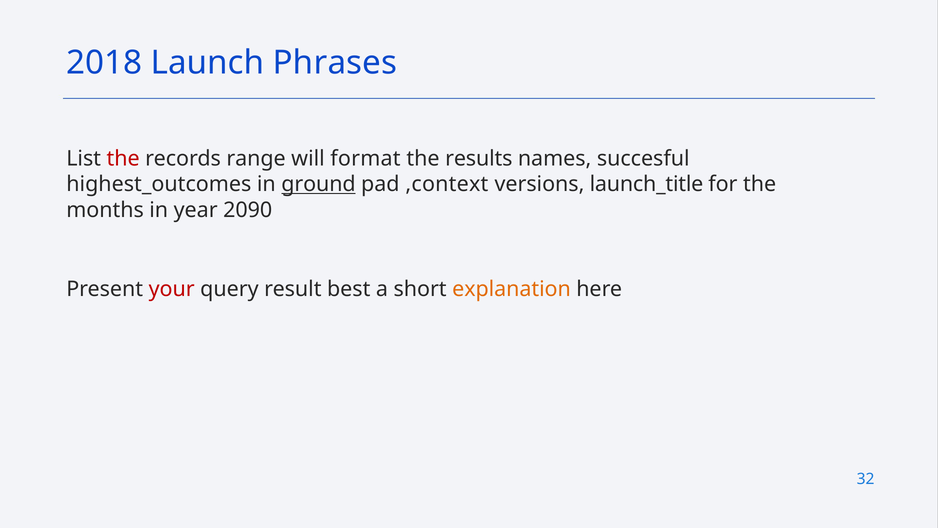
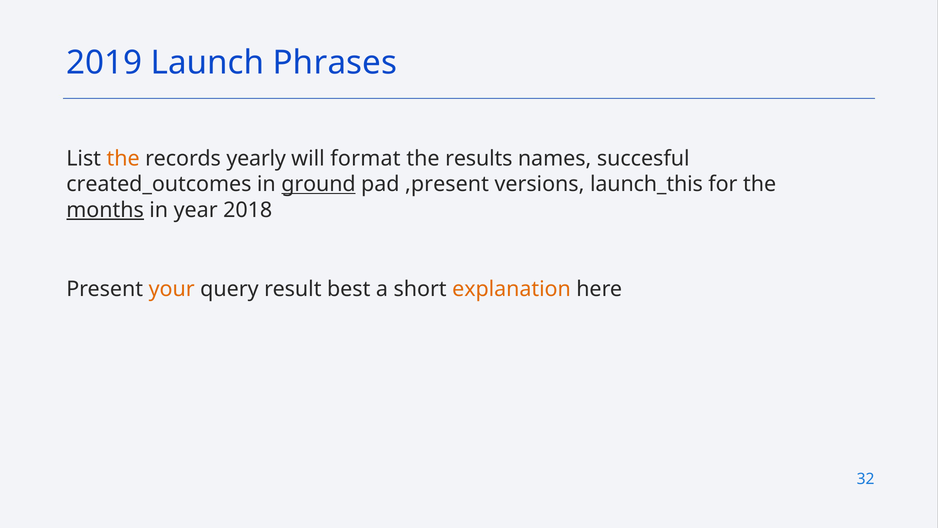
2018: 2018 -> 2019
the at (123, 158) colour: red -> orange
range: range -> yearly
highest_outcomes: highest_outcomes -> created_outcomes
,context: ,context -> ,present
launch_title: launch_title -> launch_this
months underline: none -> present
2090: 2090 -> 2018
your colour: red -> orange
